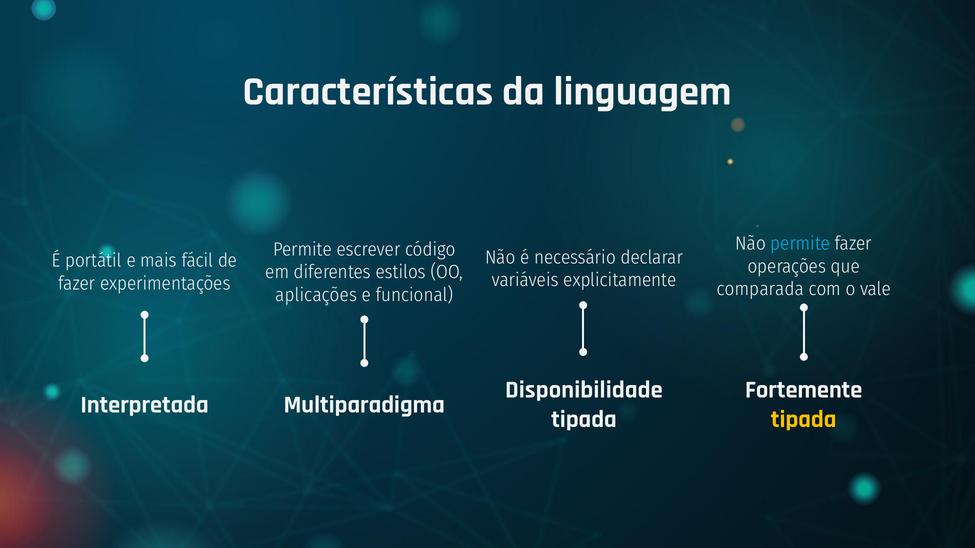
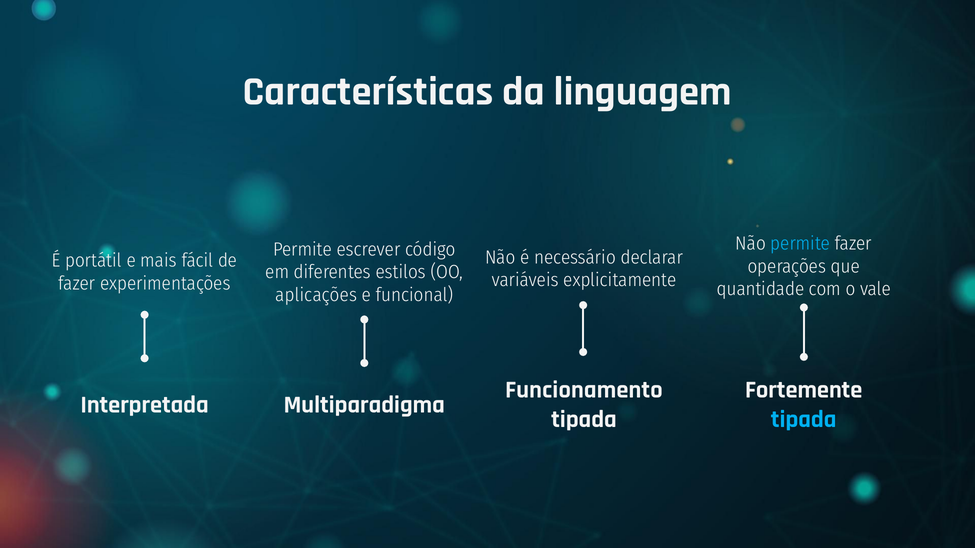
comparada: comparada -> quantidade
Disponibilidade: Disponibilidade -> Funcionamento
tipada at (804, 419) colour: yellow -> light blue
